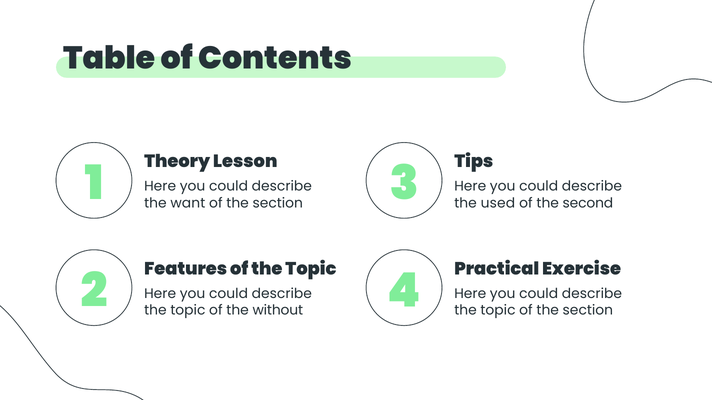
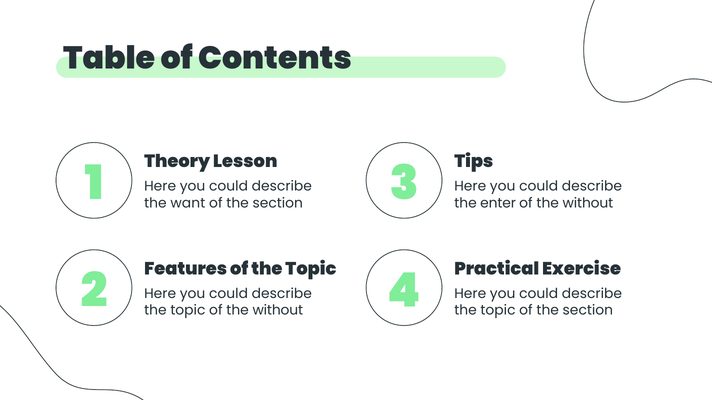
used: used -> enter
second at (588, 203): second -> without
